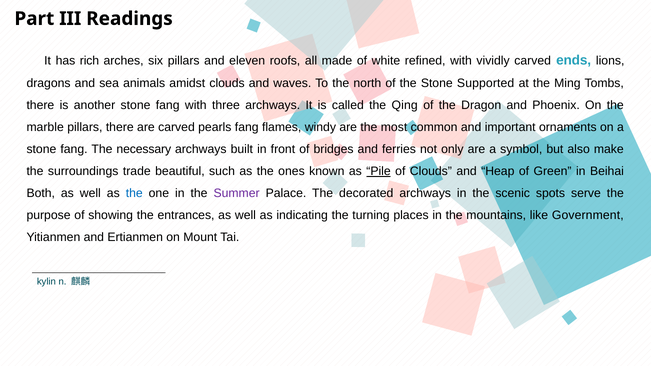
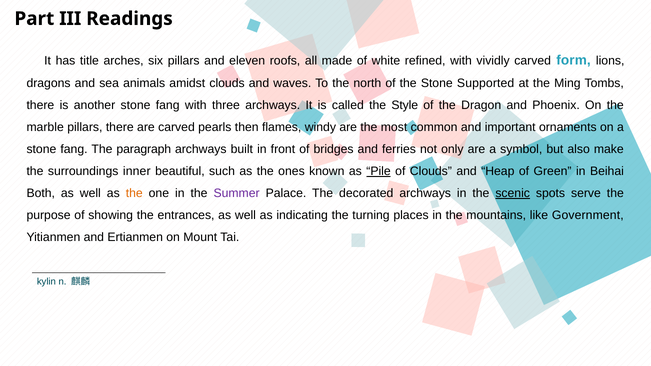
rich: rich -> title
ends: ends -> form
Qing: Qing -> Style
pearls fang: fang -> then
necessary: necessary -> paragraph
trade: trade -> inner
the at (134, 193) colour: blue -> orange
scenic underline: none -> present
